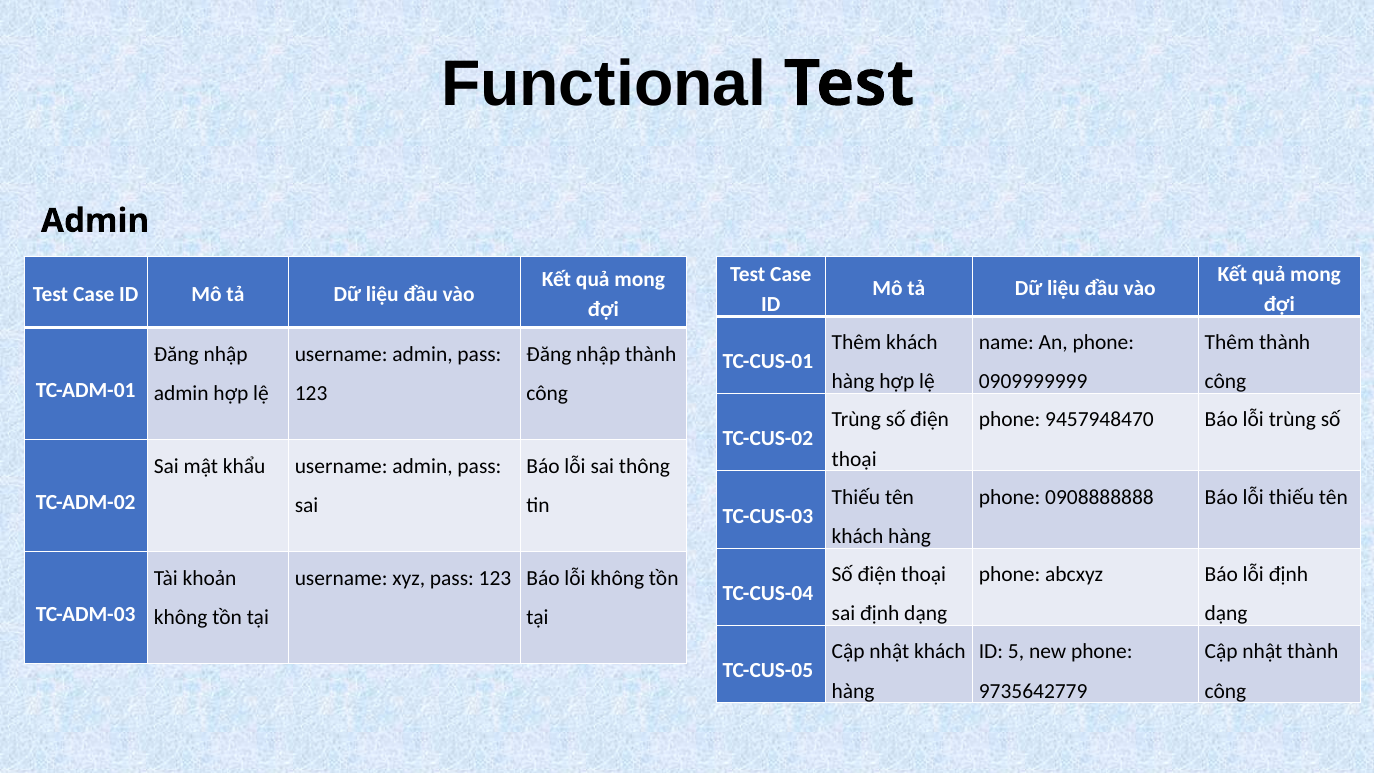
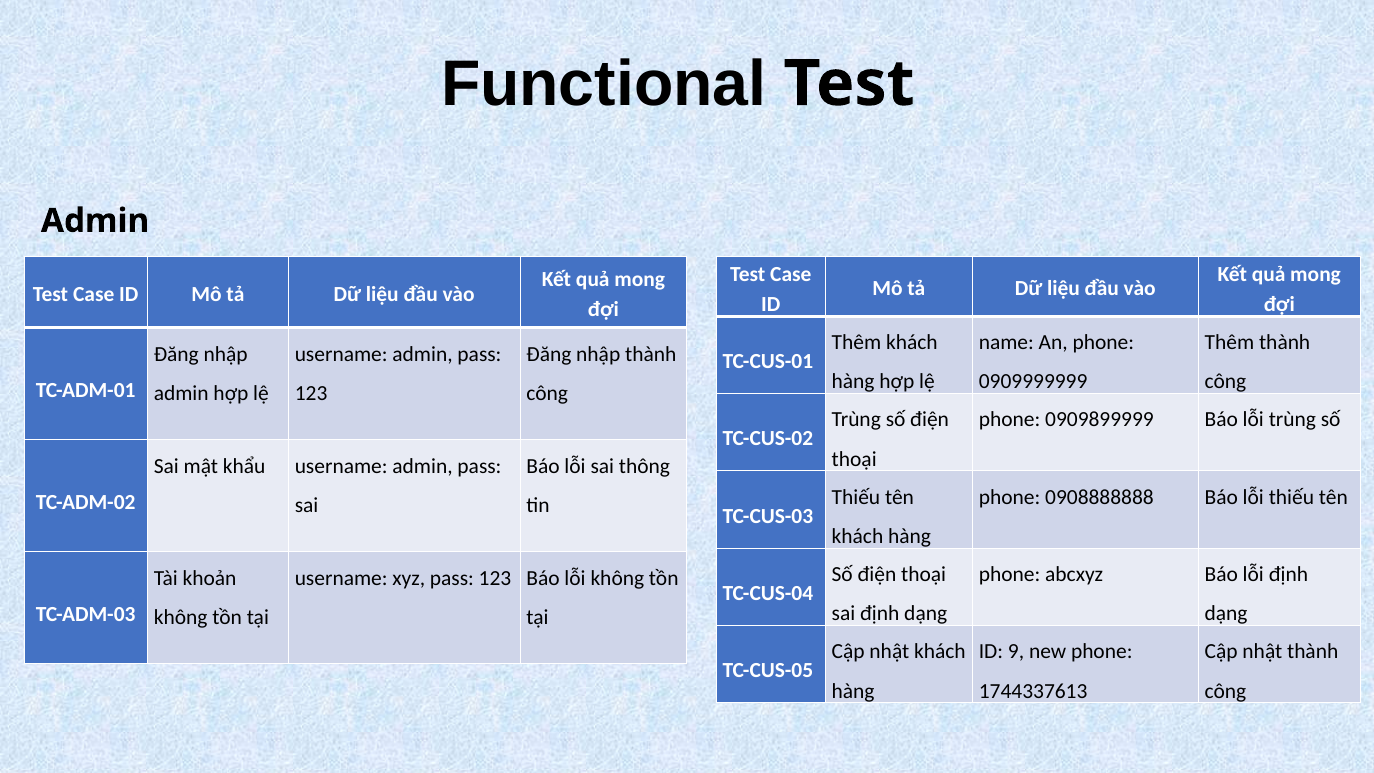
9457948470: 9457948470 -> 0909899999
5: 5 -> 9
9735642779: 9735642779 -> 1744337613
